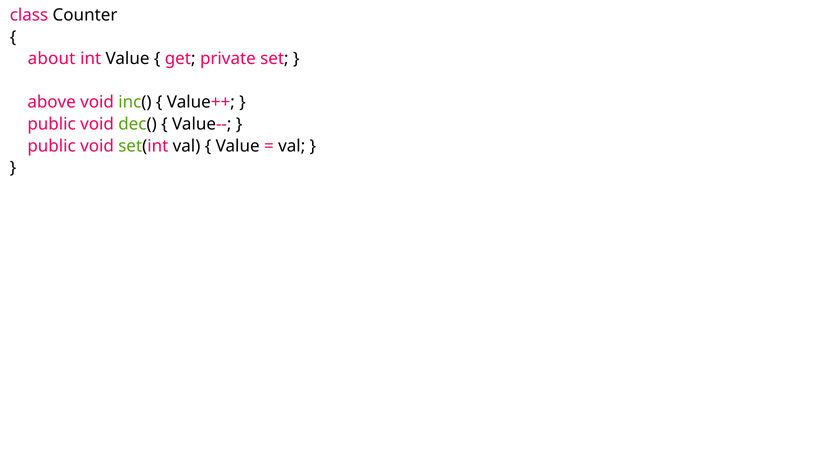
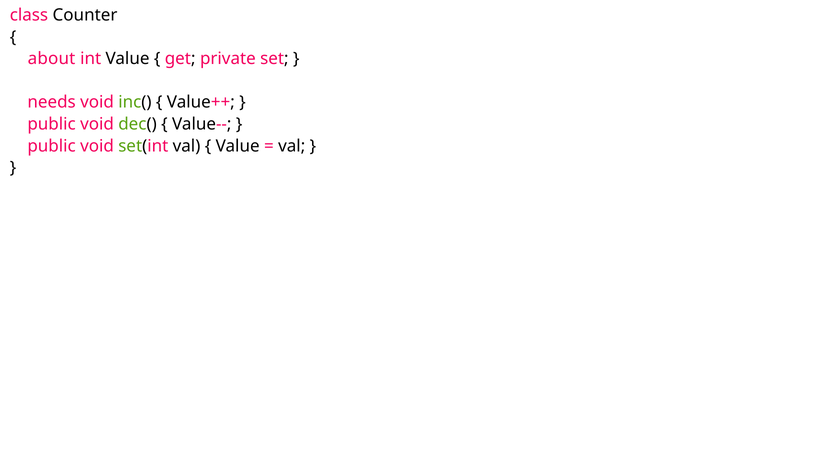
above: above -> needs
